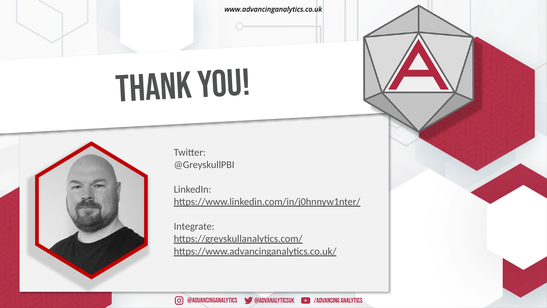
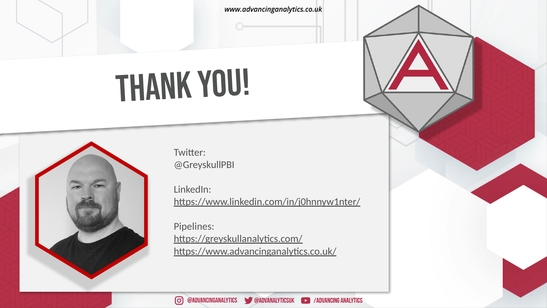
Integrate: Integrate -> Pipelines
